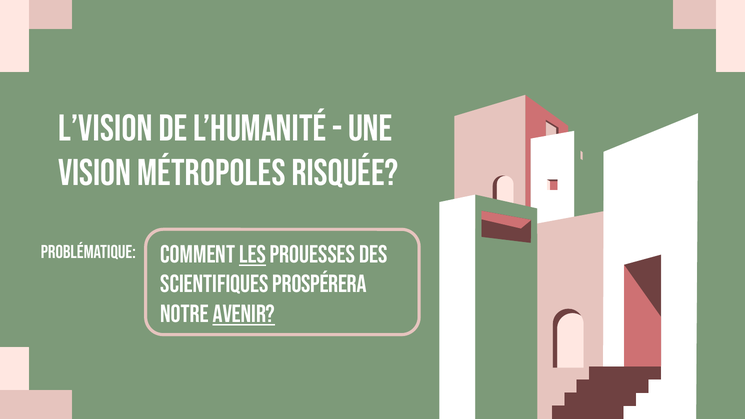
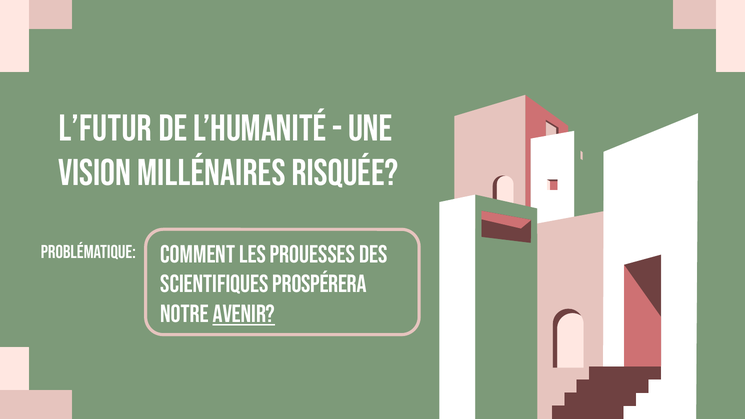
L’vision: L’vision -> L’futur
métropoles: métropoles -> millénaires
les underline: present -> none
